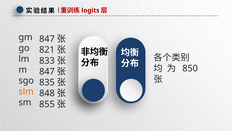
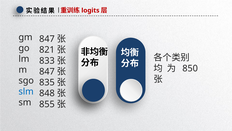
slm colour: orange -> blue
